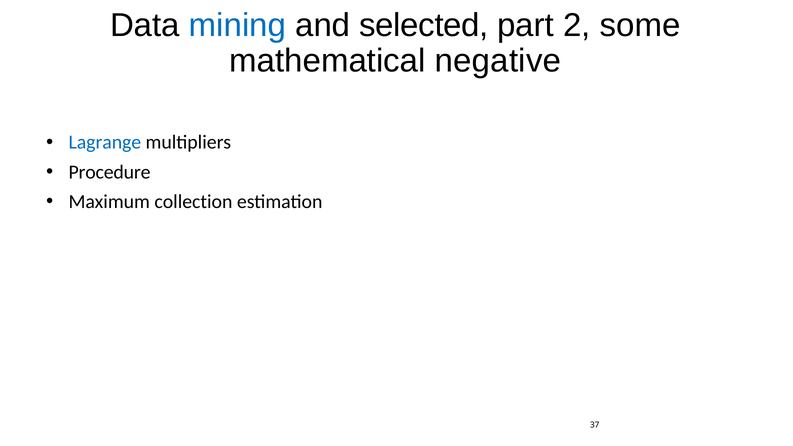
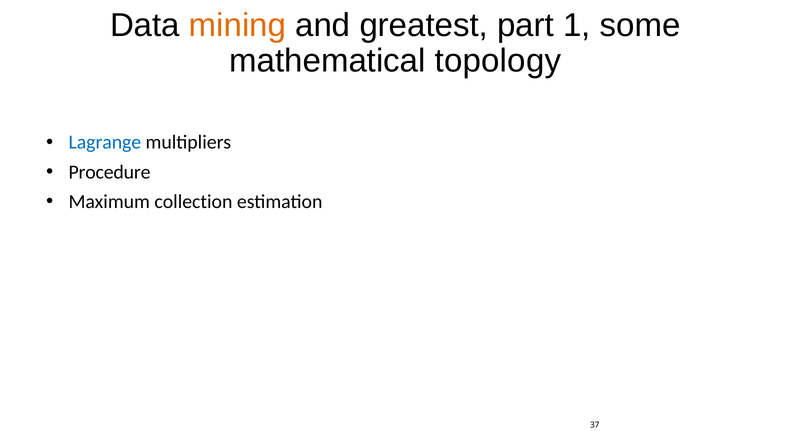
mining colour: blue -> orange
selected: selected -> greatest
2: 2 -> 1
negative: negative -> topology
